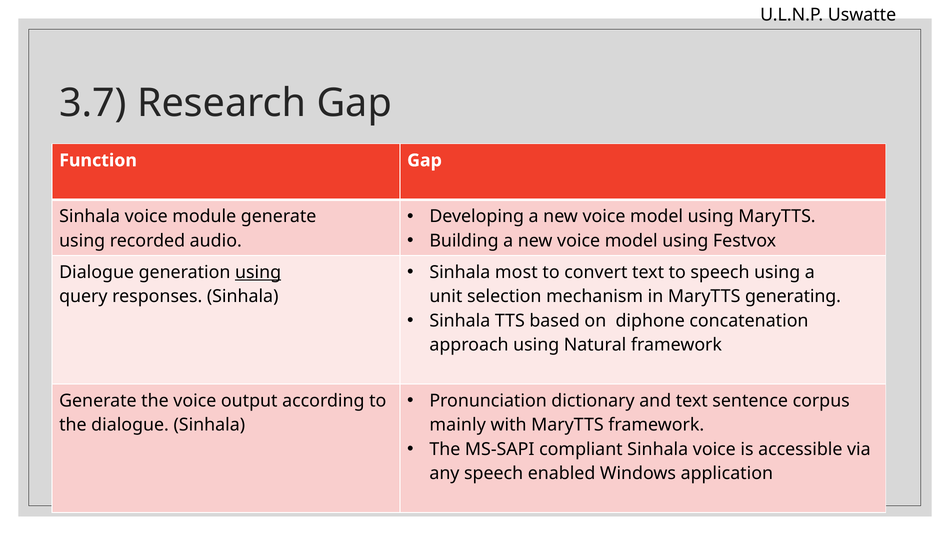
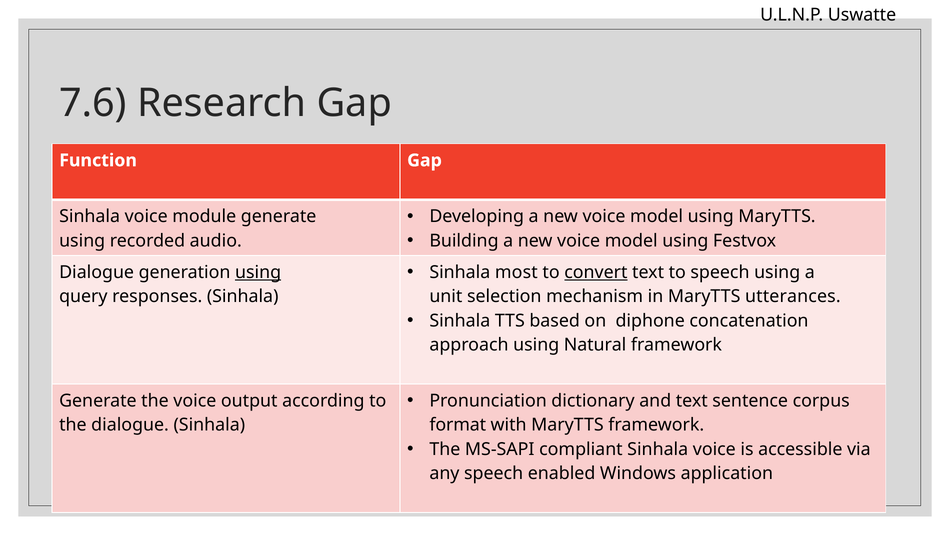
3.7: 3.7 -> 7.6
convert underline: none -> present
generating: generating -> utterances
mainly: mainly -> format
